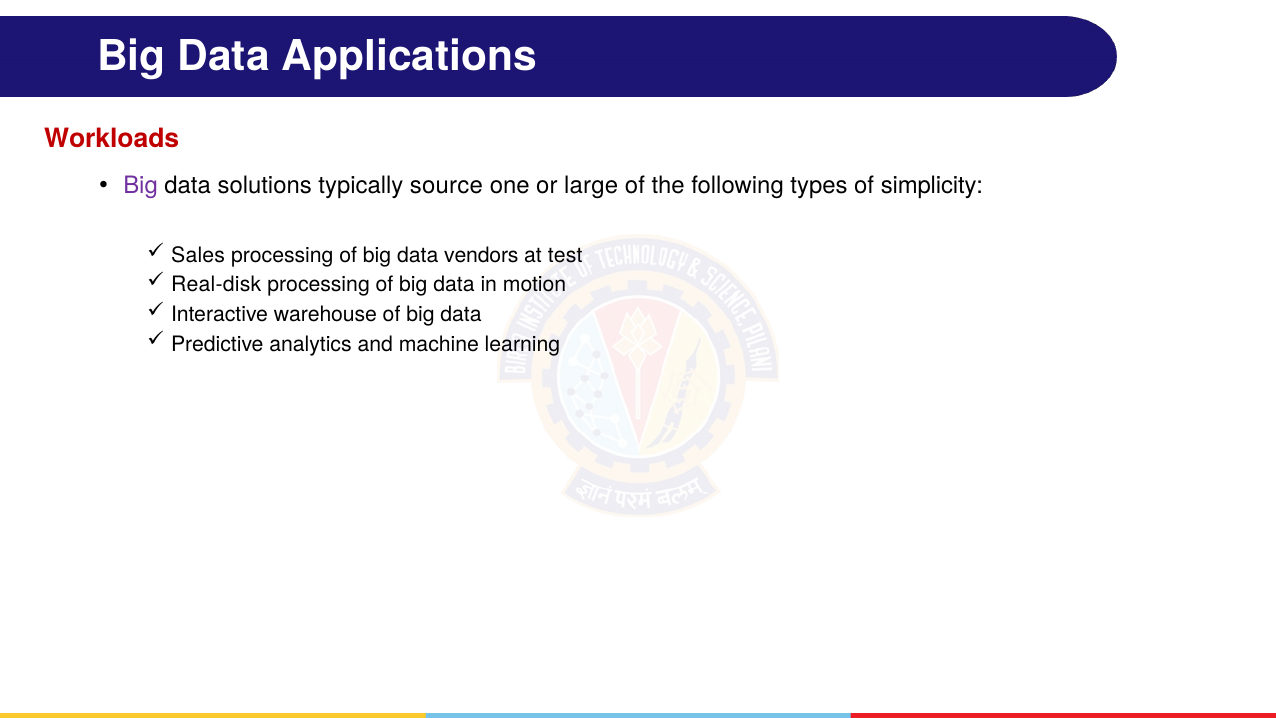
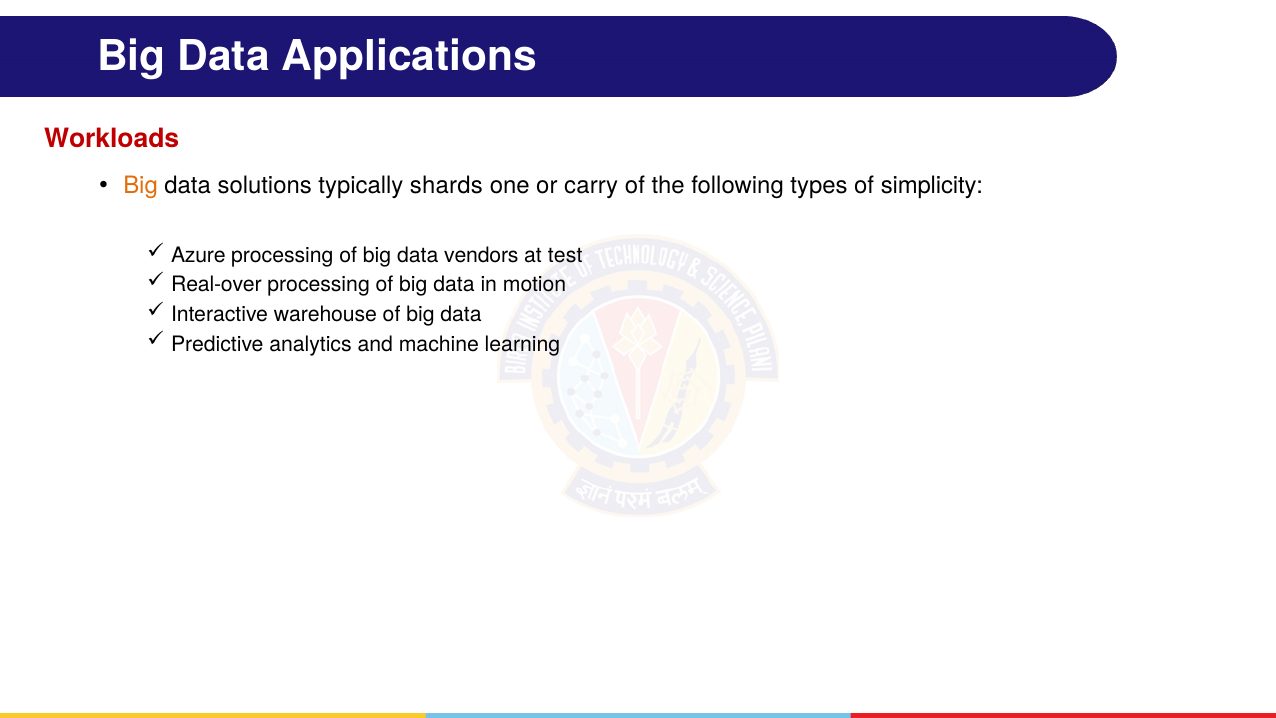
Big at (141, 185) colour: purple -> orange
source: source -> shards
large: large -> carry
Sales: Sales -> Azure
Real-disk: Real-disk -> Real-over
